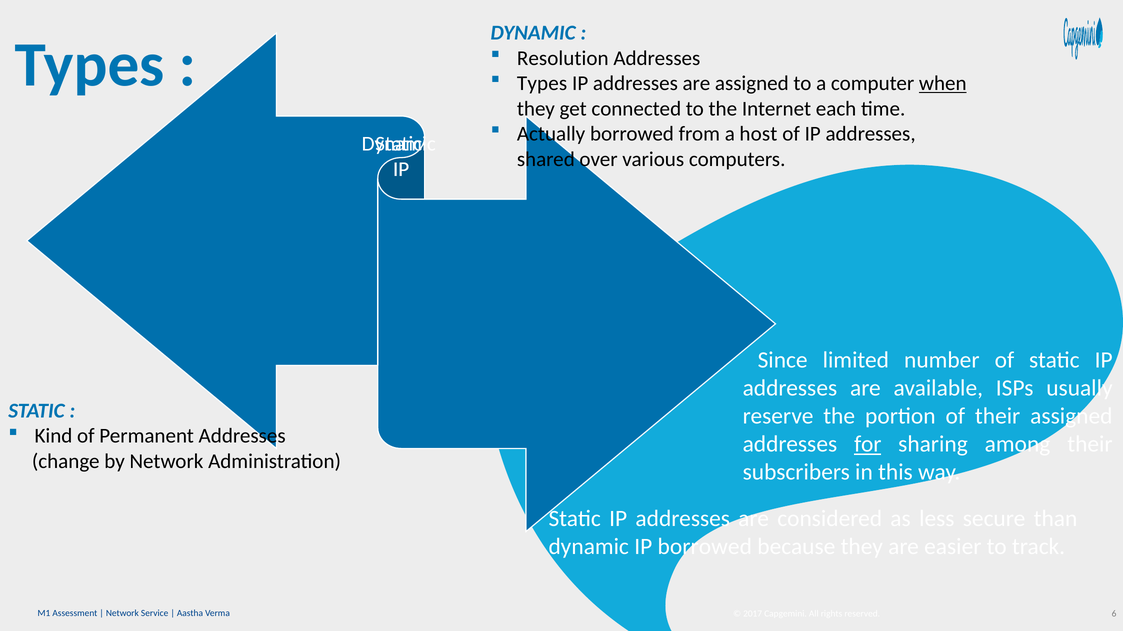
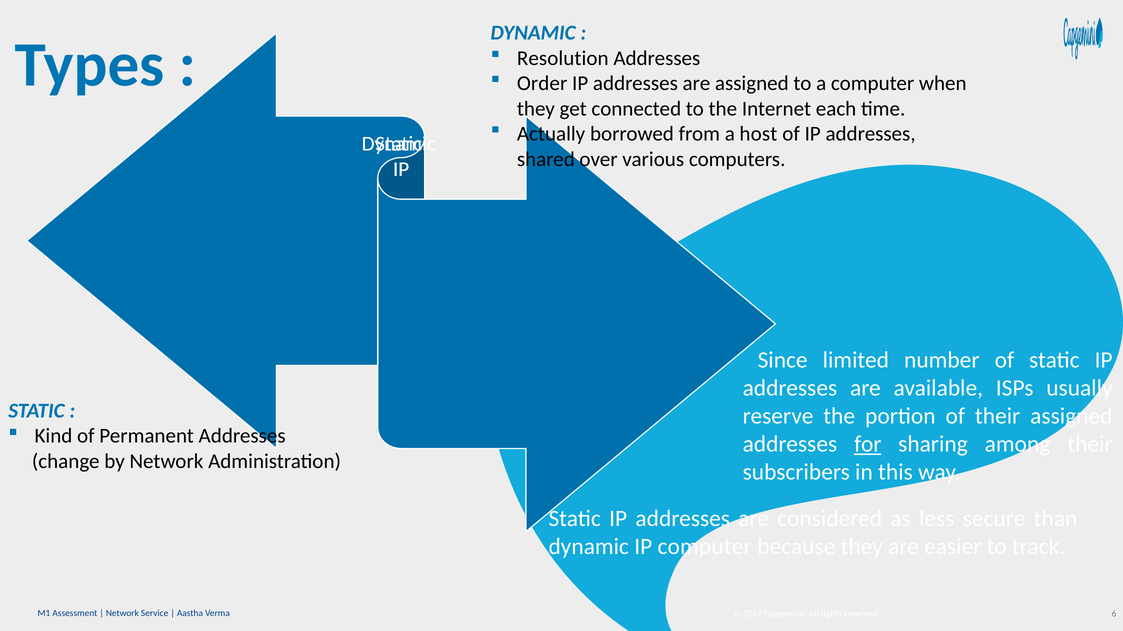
Types at (542, 83): Types -> Order
when underline: present -> none
IP borrowed: borrowed -> computer
